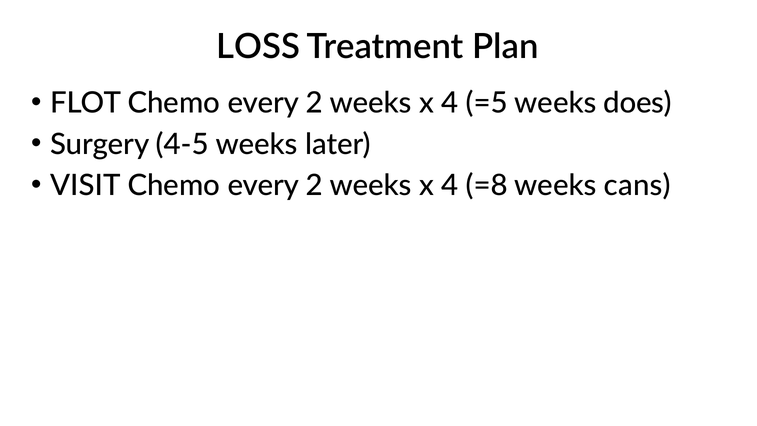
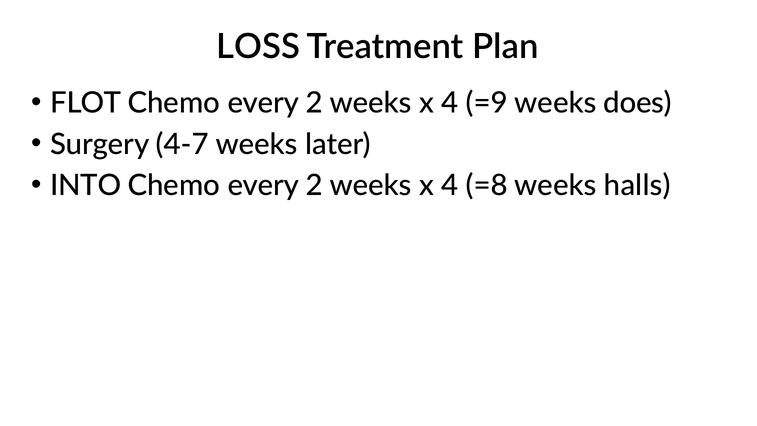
=5: =5 -> =9
4-5: 4-5 -> 4-7
VISIT: VISIT -> INTO
cans: cans -> halls
